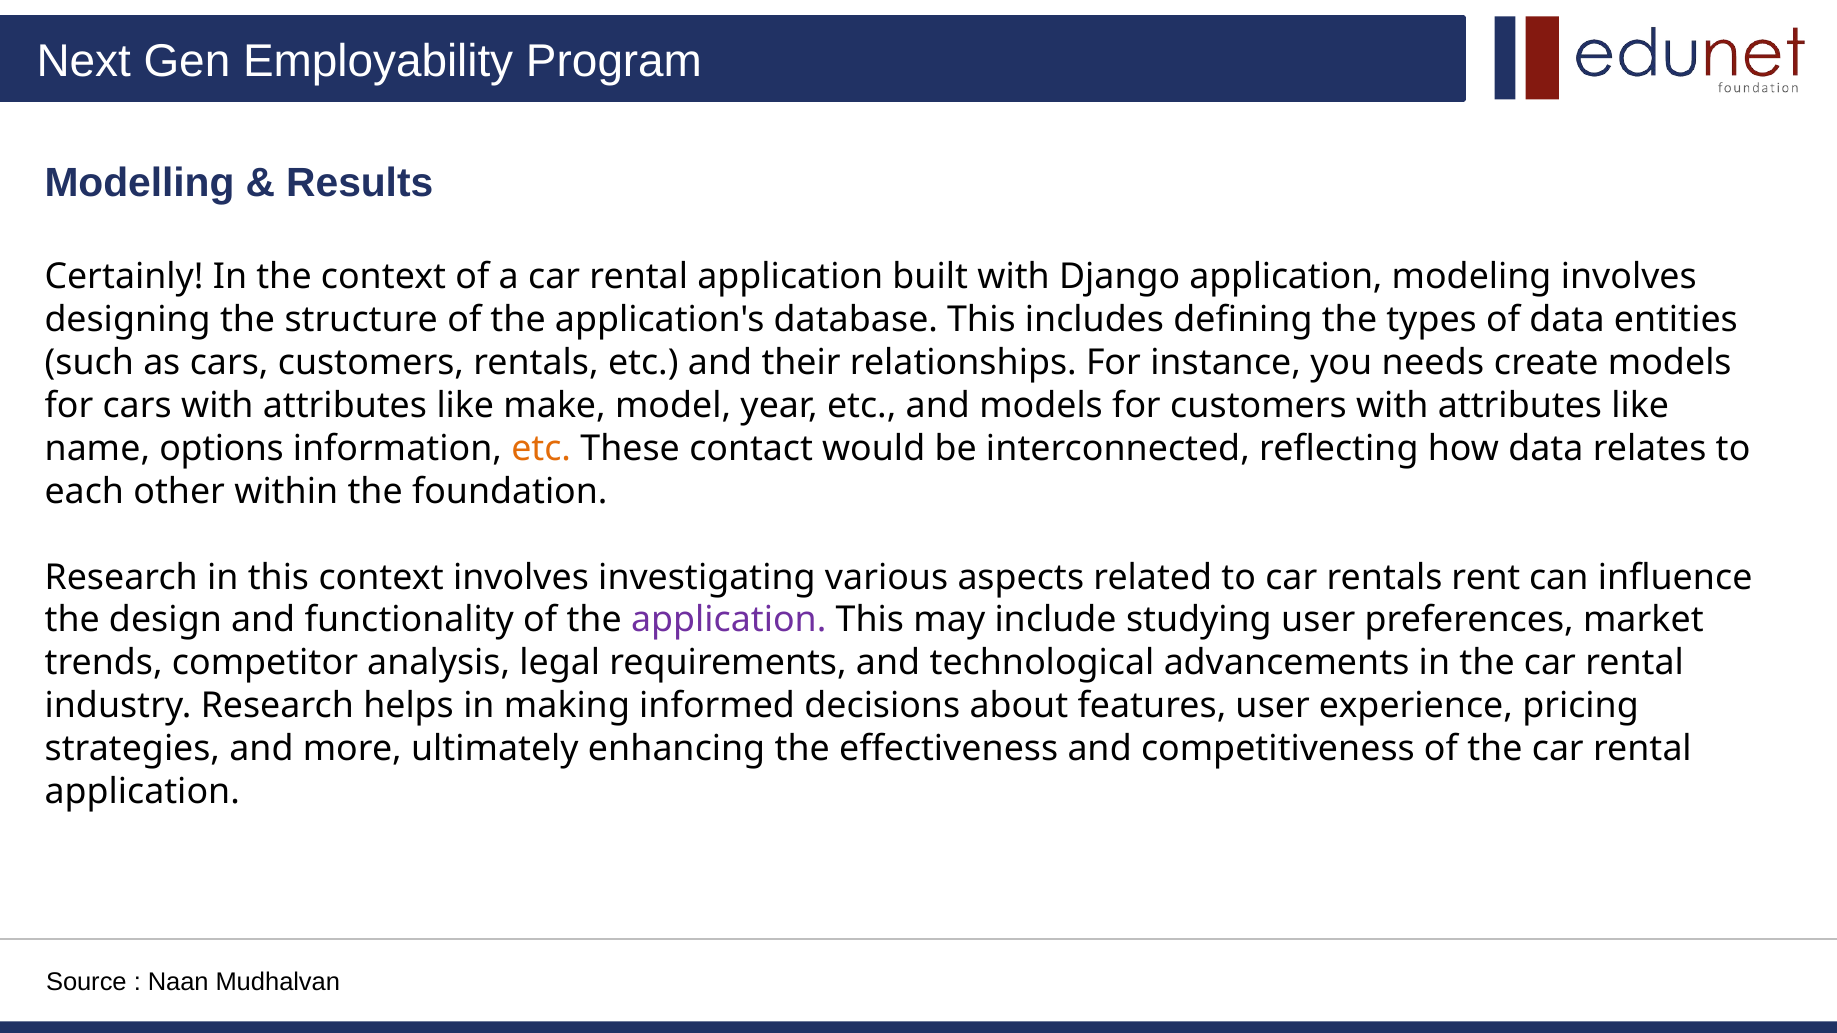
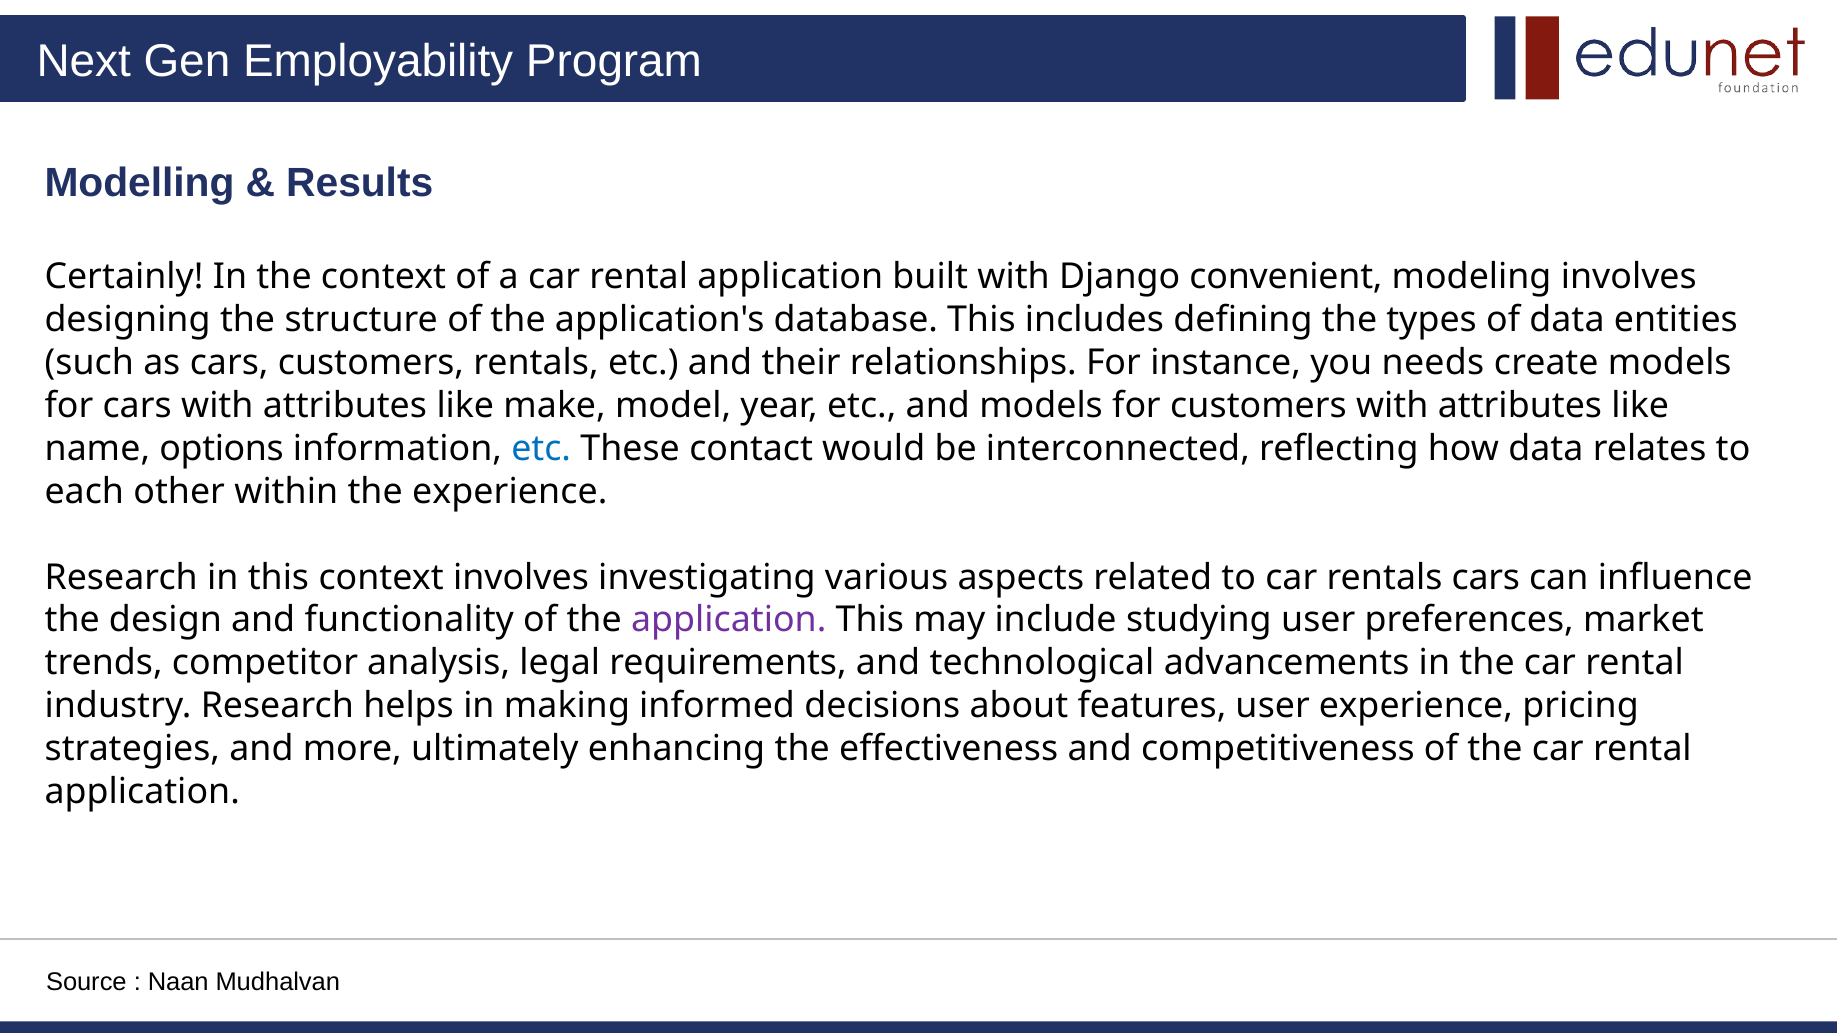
Django application: application -> convenient
etc at (541, 449) colour: orange -> blue
the foundation: foundation -> experience
rentals rent: rent -> cars
